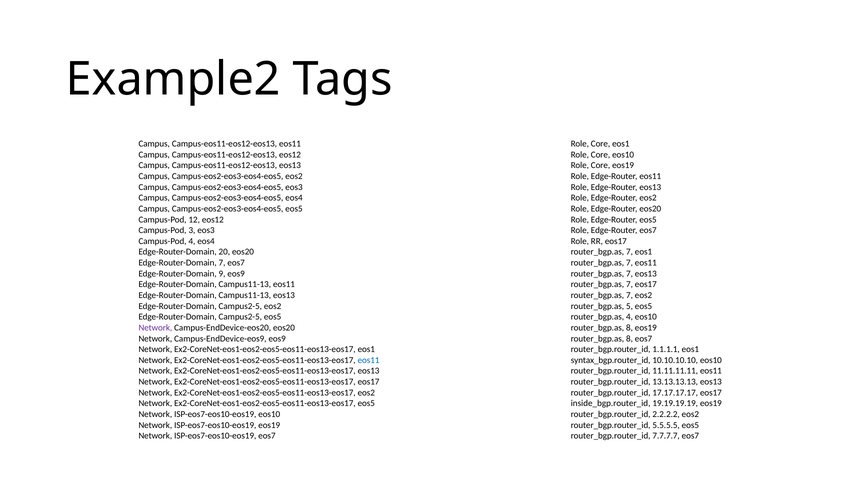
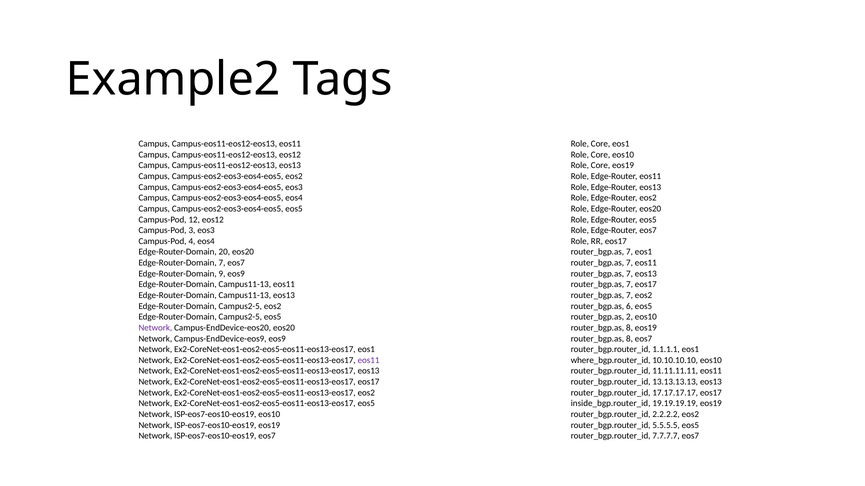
5: 5 -> 6
router_bgp.as 4: 4 -> 2
eos11 at (369, 361) colour: blue -> purple
syntax_bgp.router_id: syntax_bgp.router_id -> where_bgp.router_id
